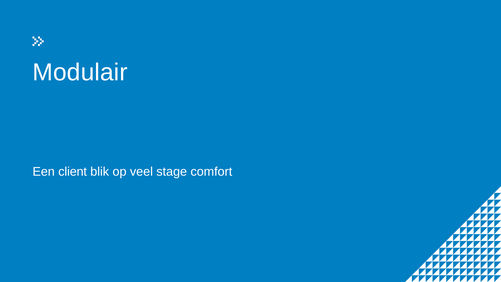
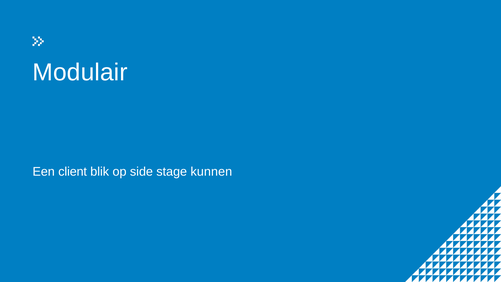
veel: veel -> side
comfort: comfort -> kunnen
